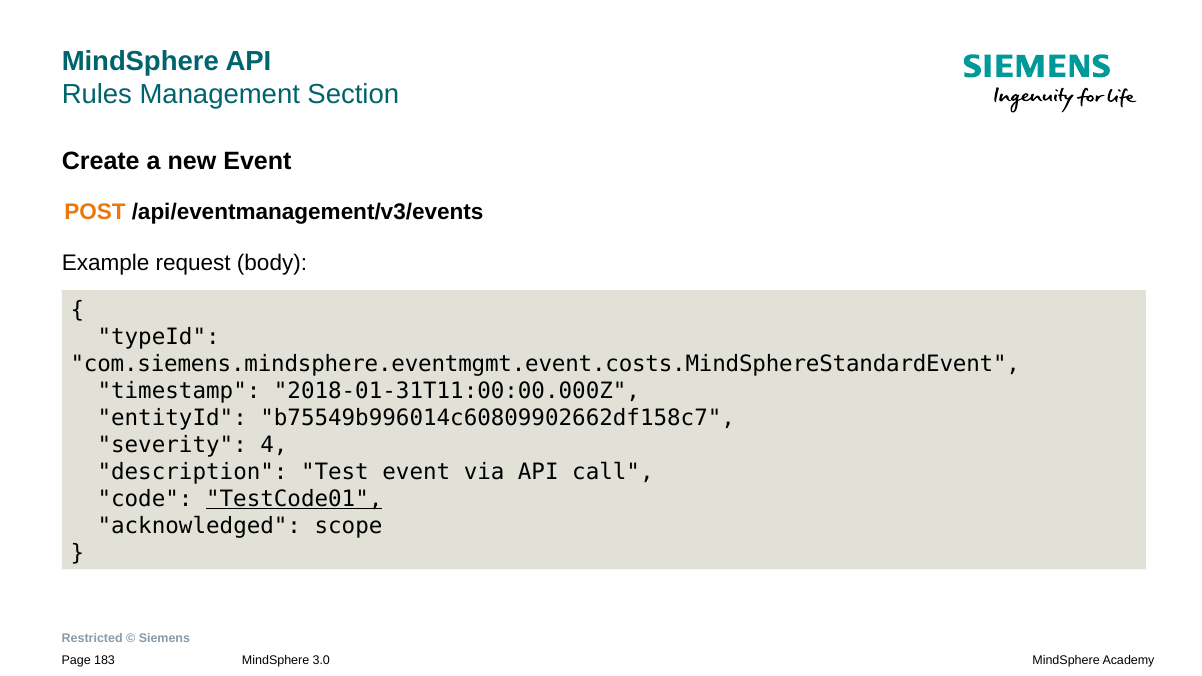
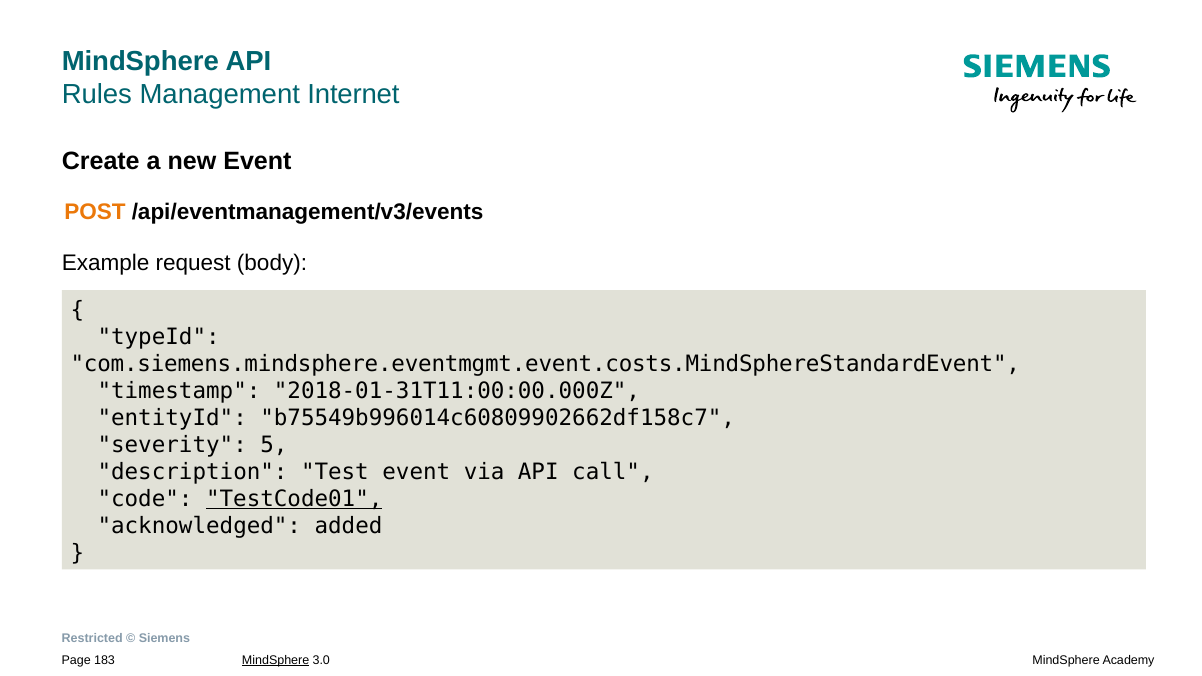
Section: Section -> Internet
4: 4 -> 5
scope: scope -> added
MindSphere at (276, 660) underline: none -> present
